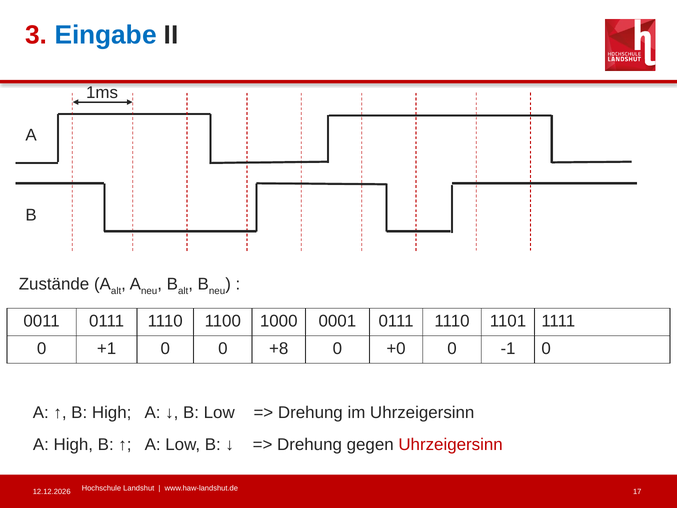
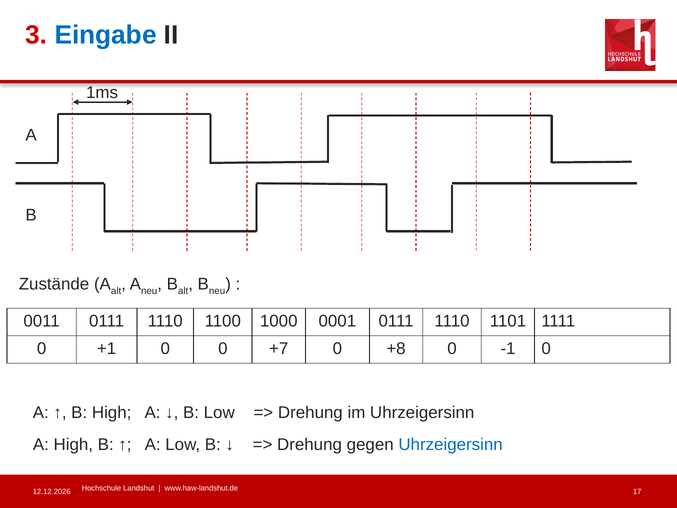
+8: +8 -> +7
+0: +0 -> +8
Uhrzeigersinn at (451, 444) colour: red -> blue
